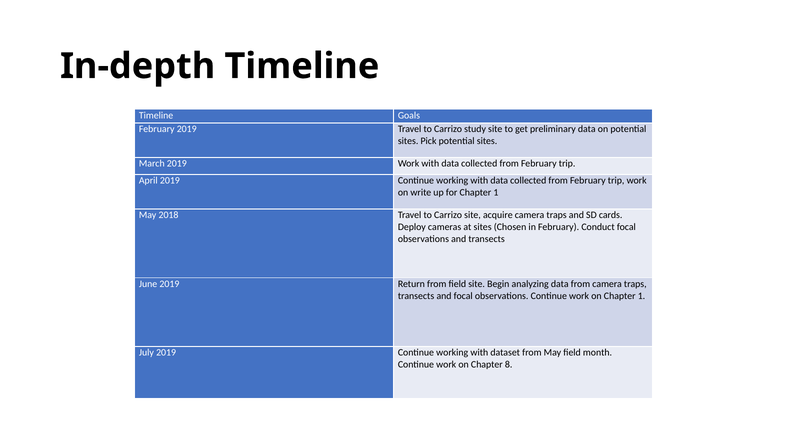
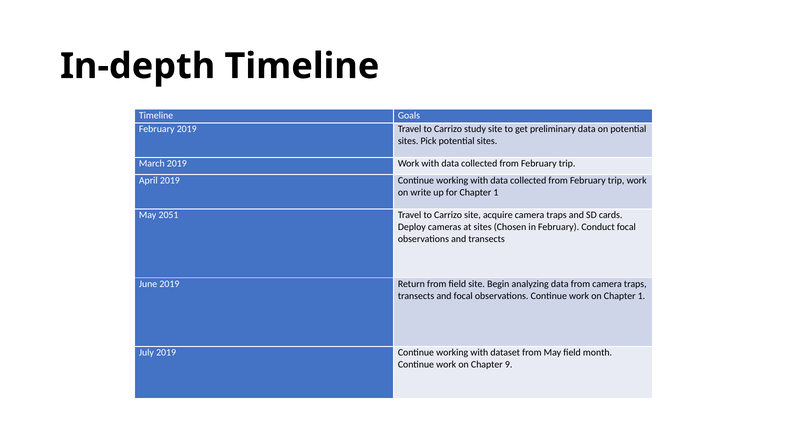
2018: 2018 -> 2051
8: 8 -> 9
